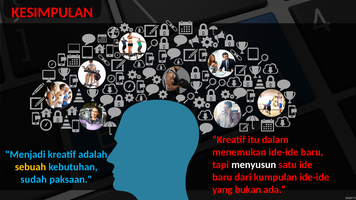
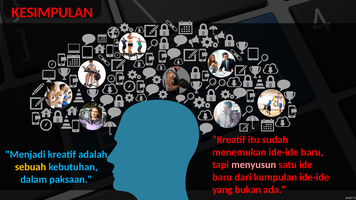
dalam: dalam -> sudah
menyusun colour: white -> pink
sudah: sudah -> dalam
